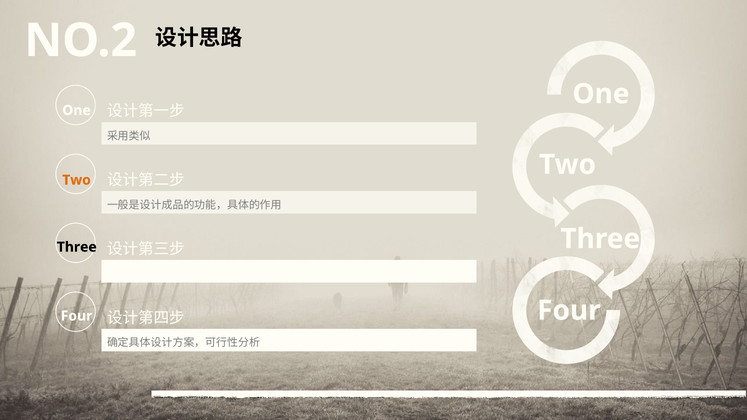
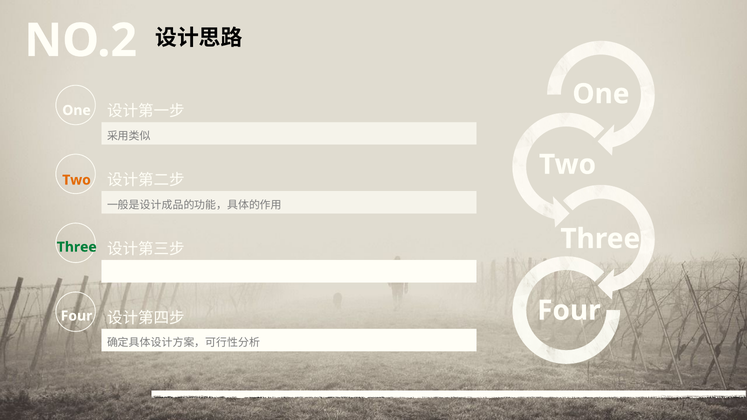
Three at (77, 247) colour: black -> green
